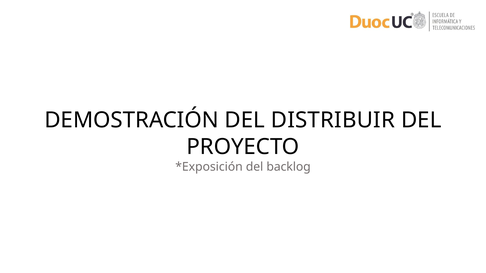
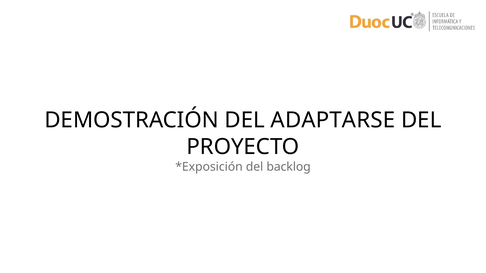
DISTRIBUIR: DISTRIBUIR -> ADAPTARSE
